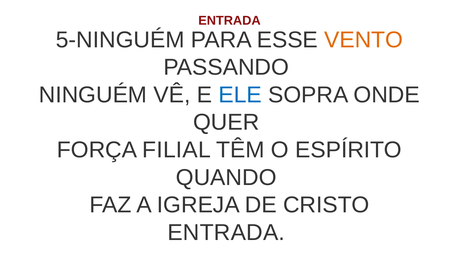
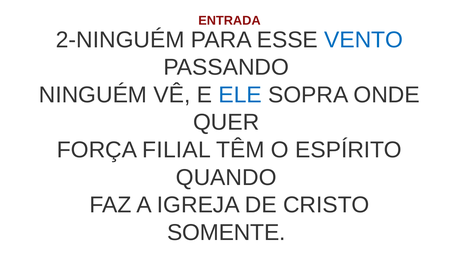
5-NINGUÉM: 5-NINGUÉM -> 2-NINGUÉM
VENTO colour: orange -> blue
ENTRADA at (226, 233): ENTRADA -> SOMENTE
